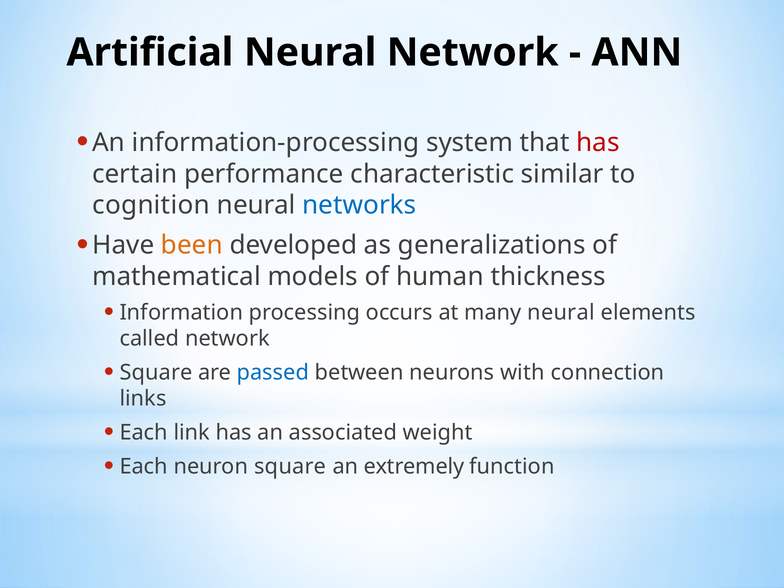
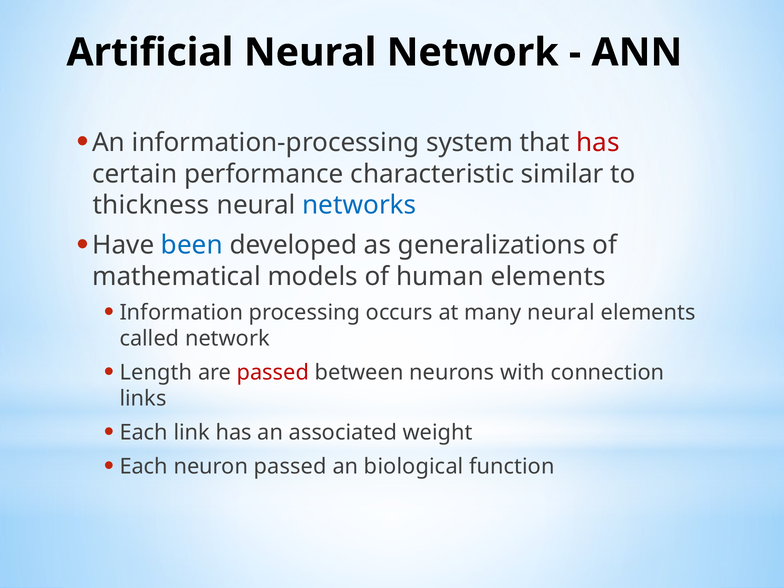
cognition: cognition -> thickness
been colour: orange -> blue
human thickness: thickness -> elements
Square at (156, 373): Square -> Length
passed at (273, 373) colour: blue -> red
neuron square: square -> passed
extremely: extremely -> biological
